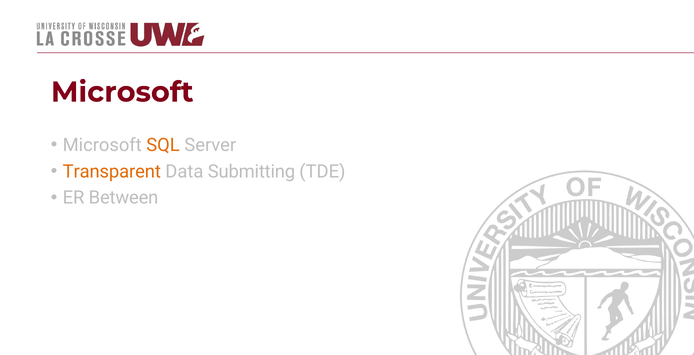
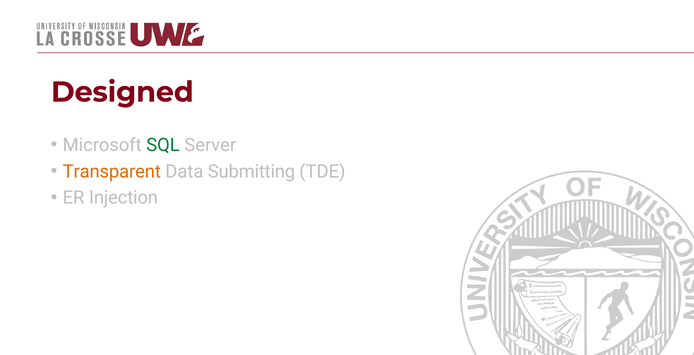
Microsoft at (122, 92): Microsoft -> Designed
SQL colour: orange -> green
Between: Between -> Injection
